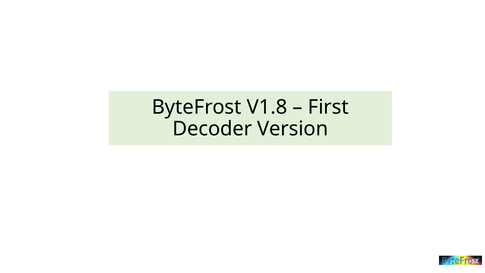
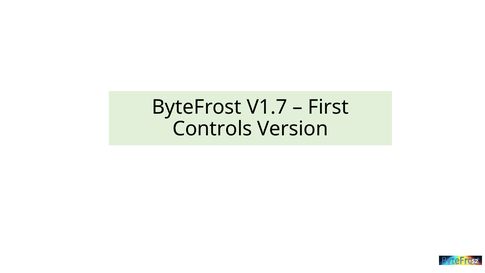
V1.8: V1.8 -> V1.7
Decoder: Decoder -> Controls
